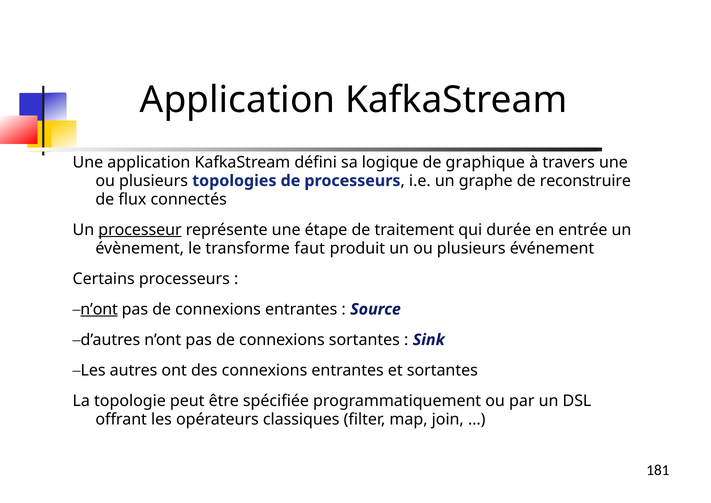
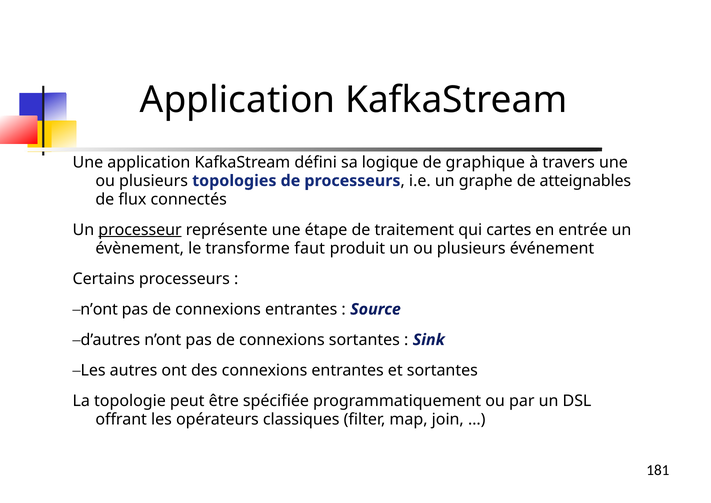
reconstruire: reconstruire -> atteignables
durée: durée -> cartes
n’ont at (99, 309) underline: present -> none
